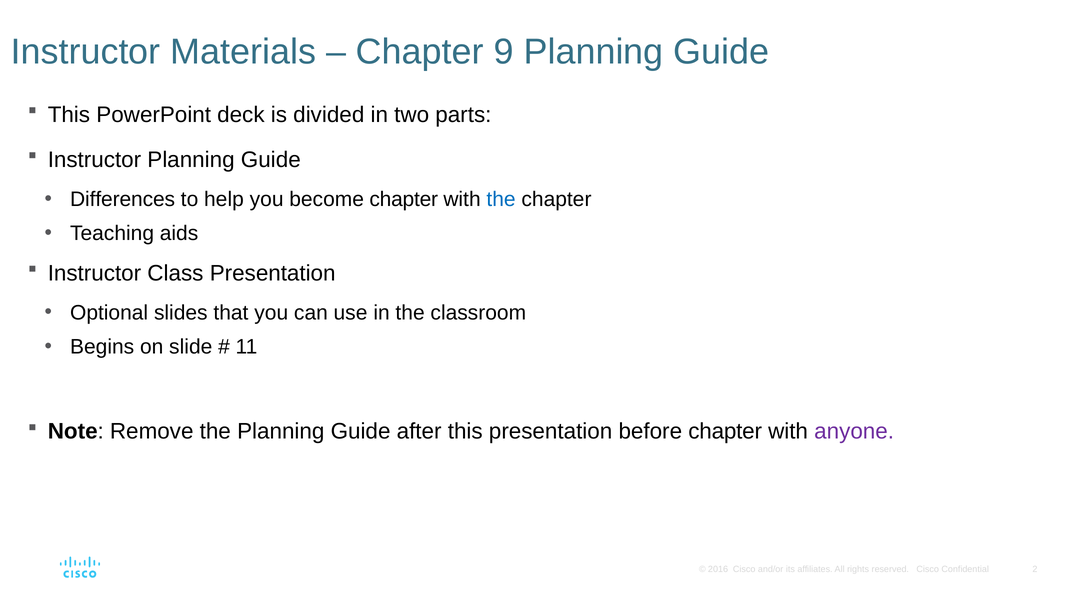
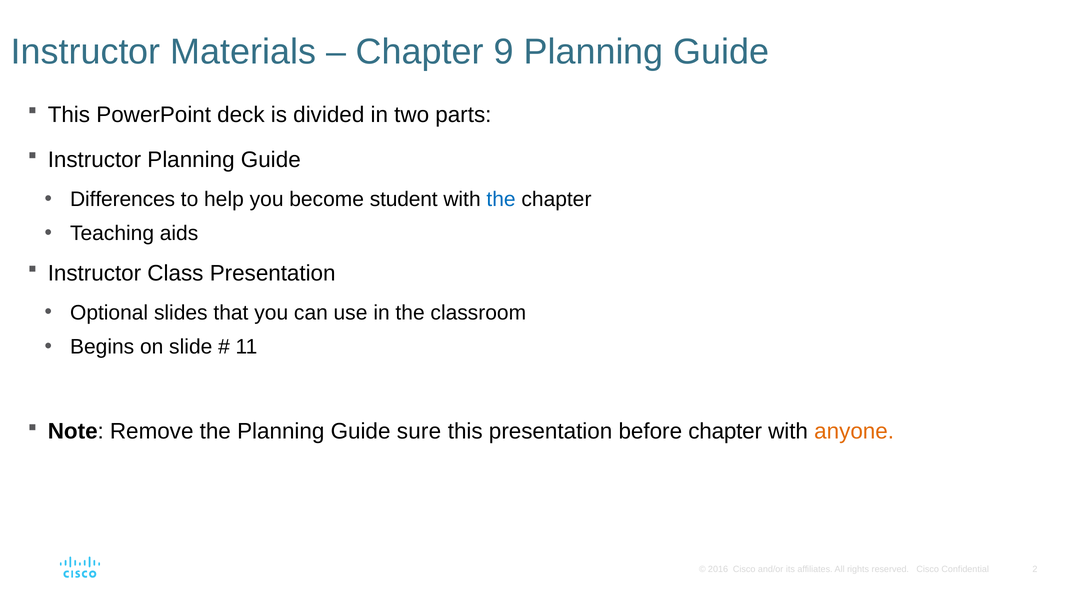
become chapter: chapter -> student
after: after -> sure
anyone colour: purple -> orange
